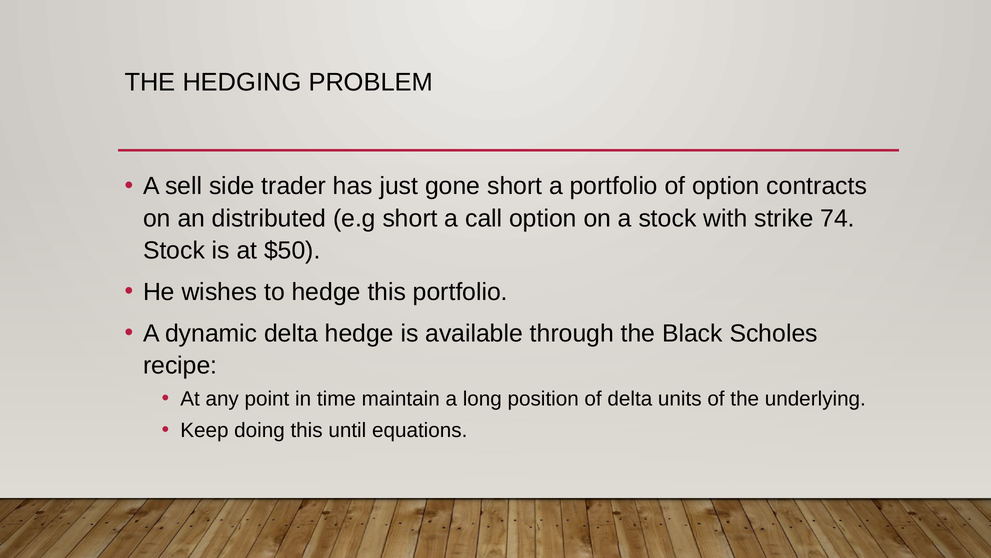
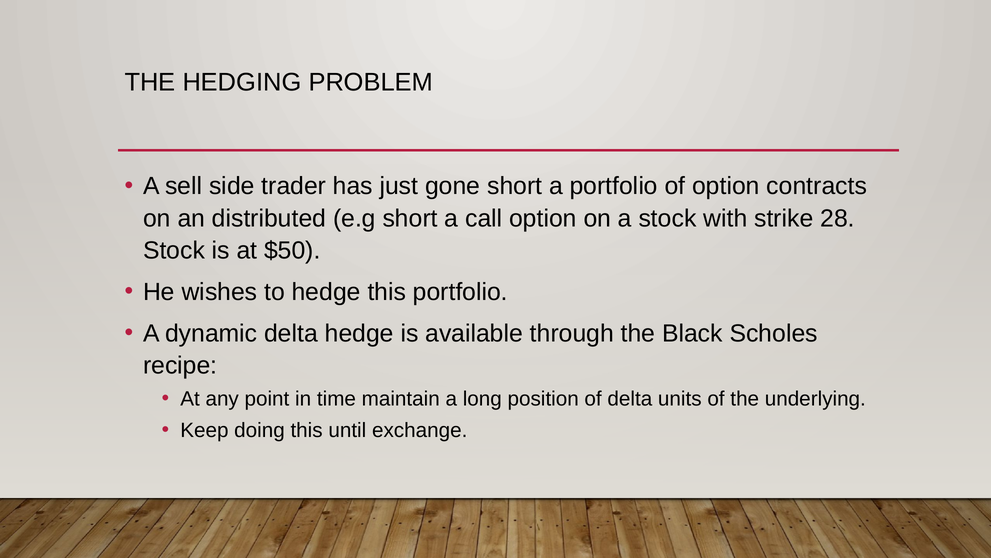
74: 74 -> 28
equations: equations -> exchange
